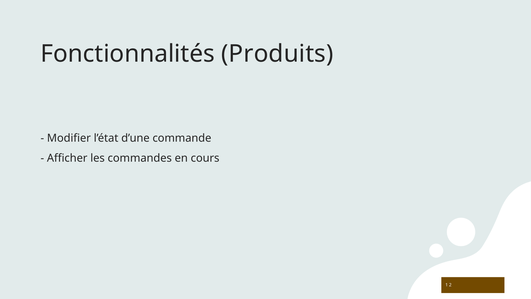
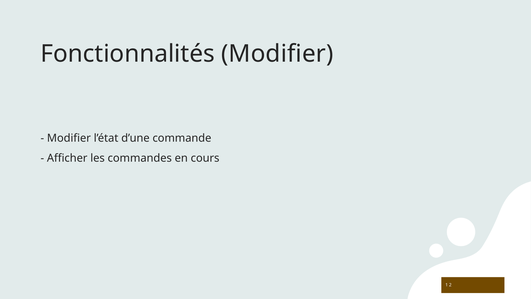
Fonctionnalités Produits: Produits -> Modifier
